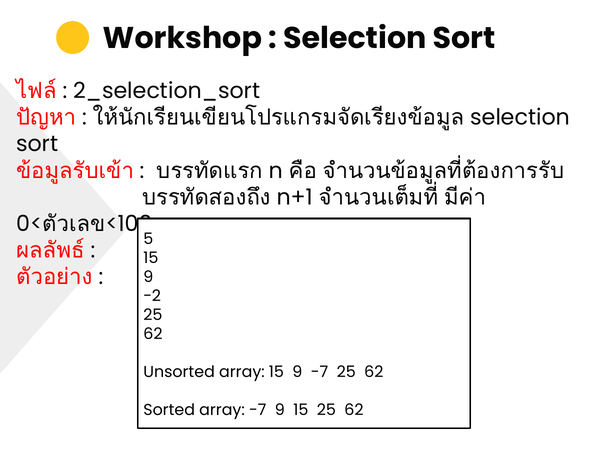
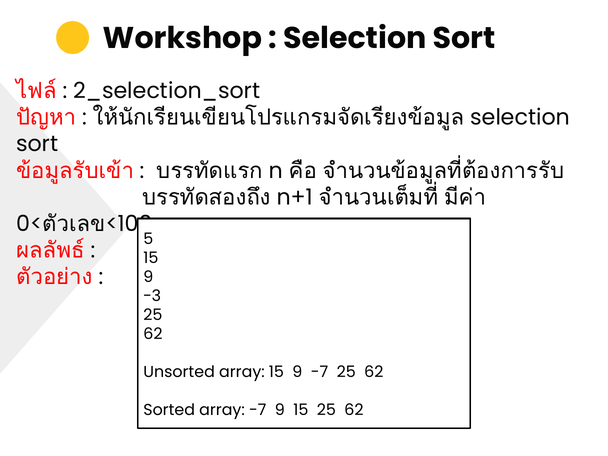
-2: -2 -> -3
